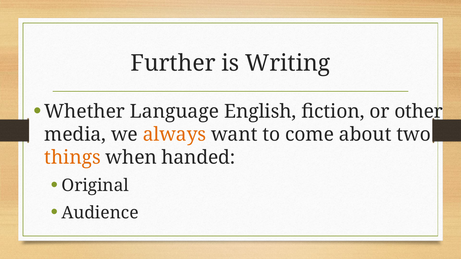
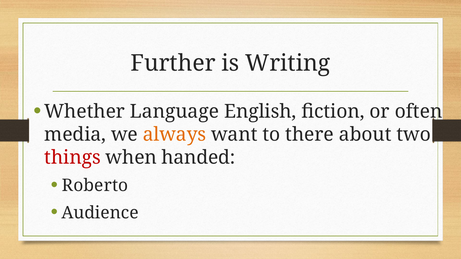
other: other -> often
come: come -> there
things colour: orange -> red
Original: Original -> Roberto
